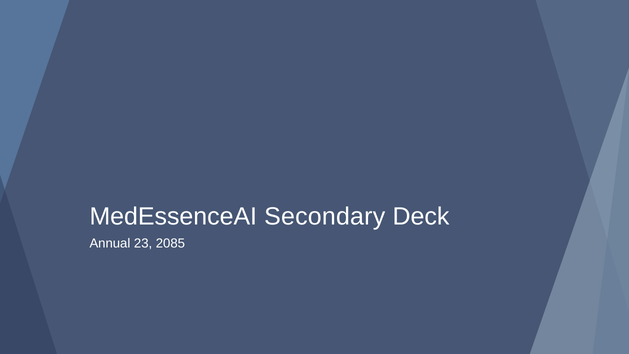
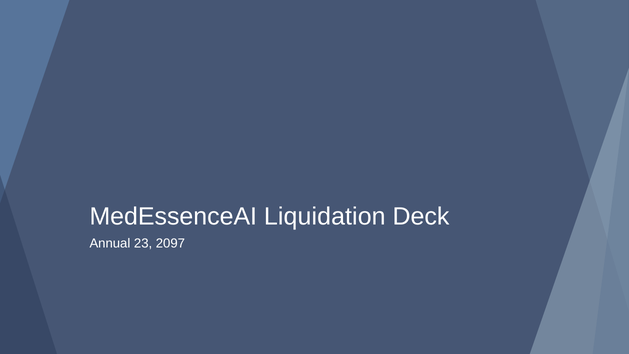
Secondary: Secondary -> Liquidation
2085: 2085 -> 2097
